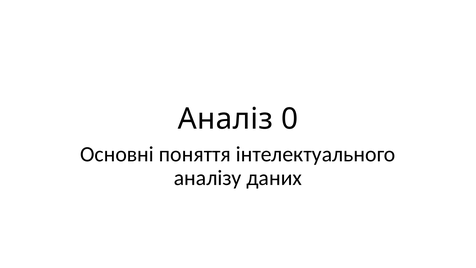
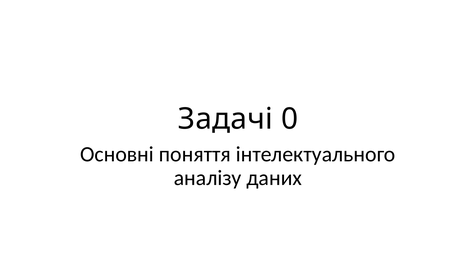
Аналіз: Аналіз -> Задачі
